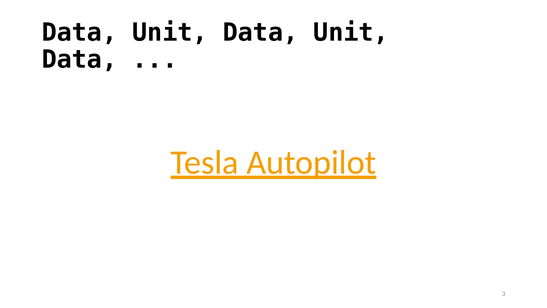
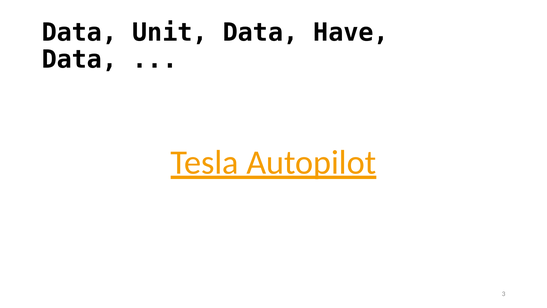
Unit at (351, 32): Unit -> Have
